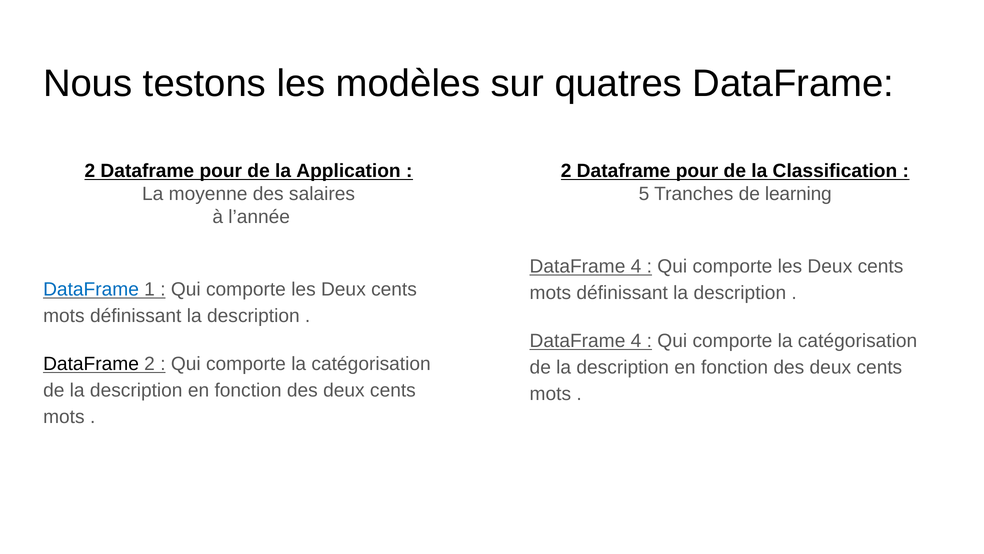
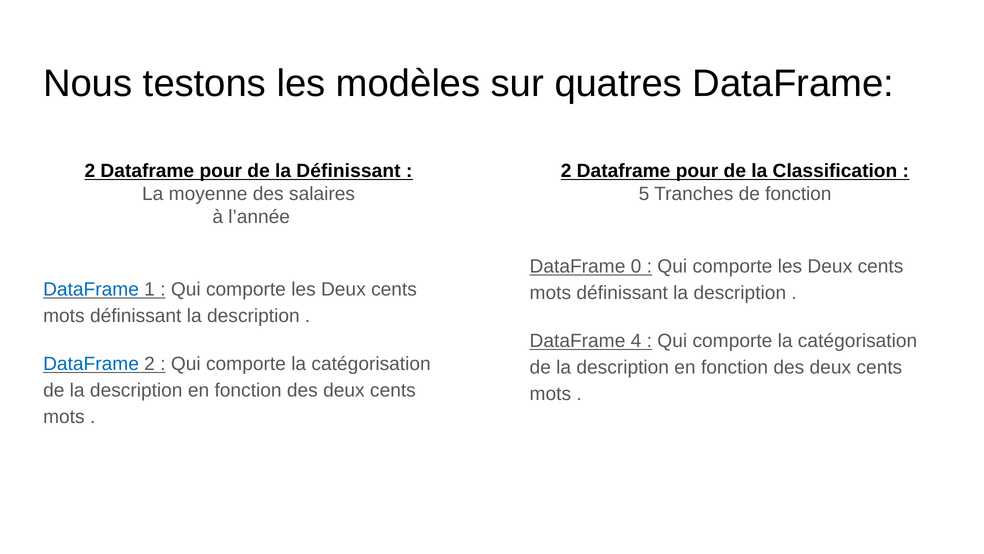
la Application: Application -> Définissant
de learning: learning -> fonction
4 at (636, 266): 4 -> 0
DataFrame at (91, 364) colour: black -> blue
